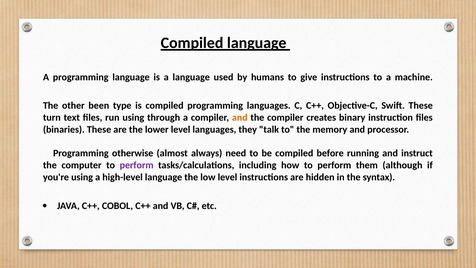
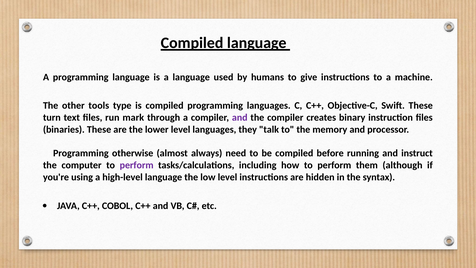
been: been -> tools
run using: using -> mark
and at (240, 118) colour: orange -> purple
